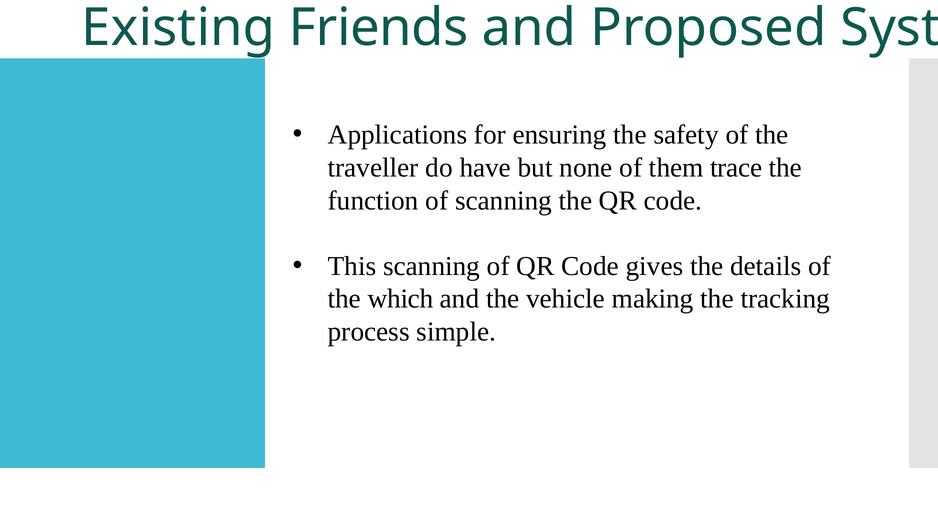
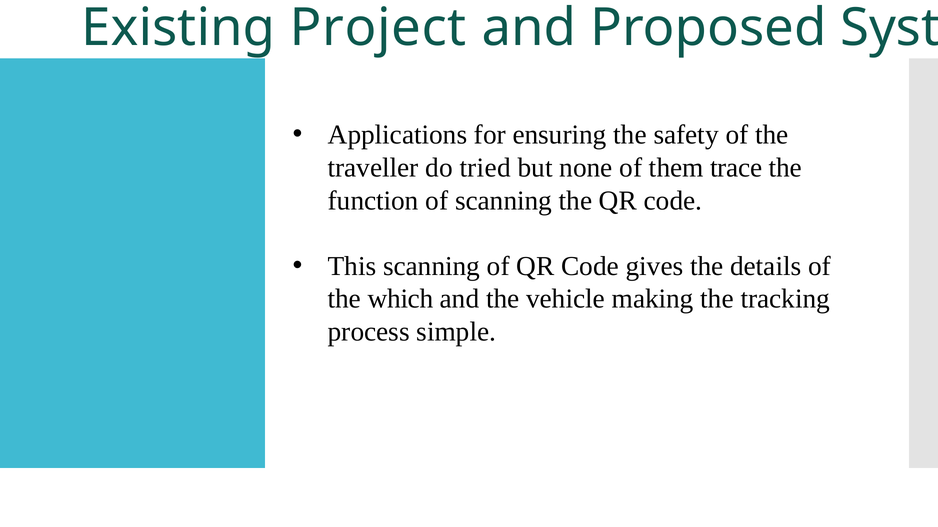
Friends: Friends -> Project
have: have -> tried
